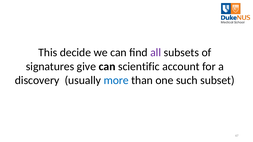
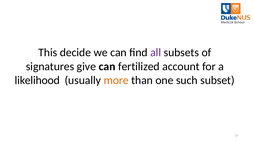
scientific: scientific -> fertilized
discovery: discovery -> likelihood
more colour: blue -> orange
